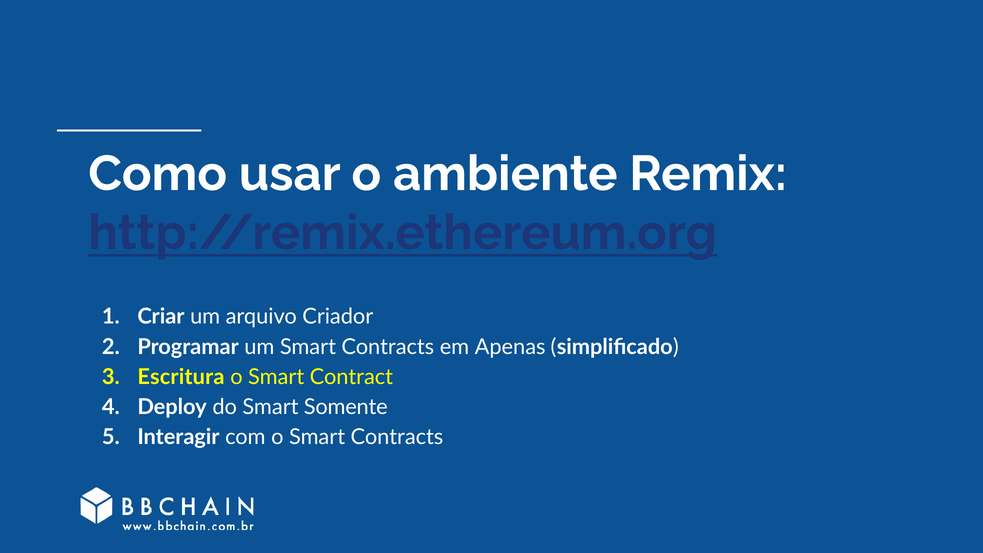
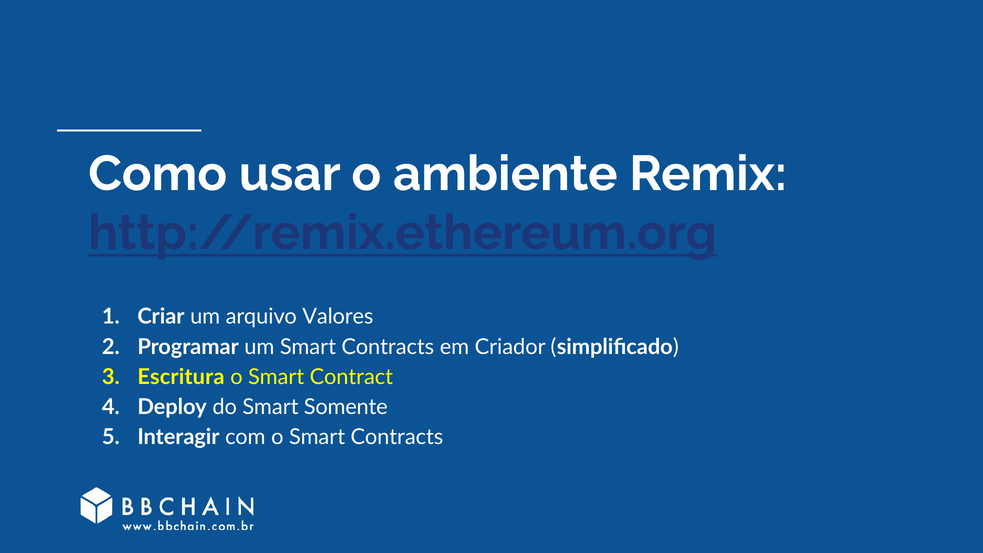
Criador: Criador -> Valores
Apenas: Apenas -> Criador
